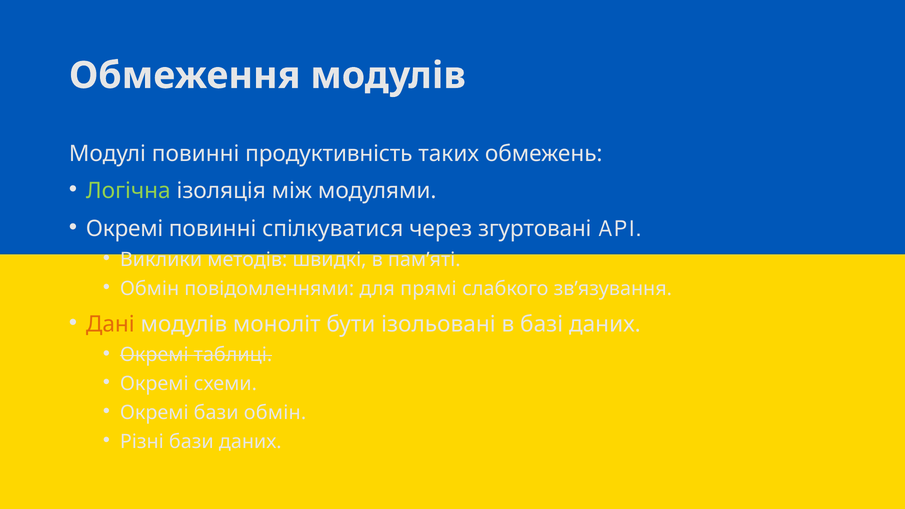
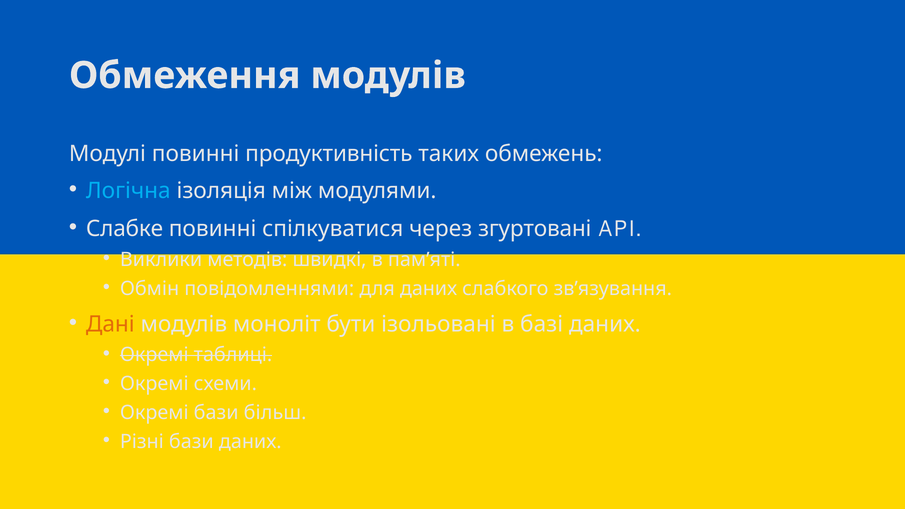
Логічна colour: light green -> light blue
Окремі at (125, 229): Окремі -> Слабке
для прямі: прямі -> даних
бази обмін: обмін -> більш
